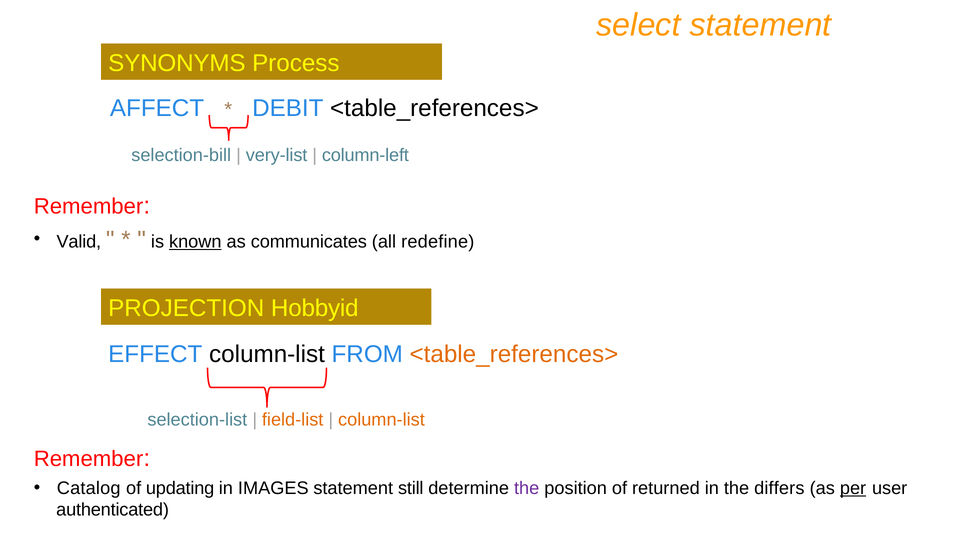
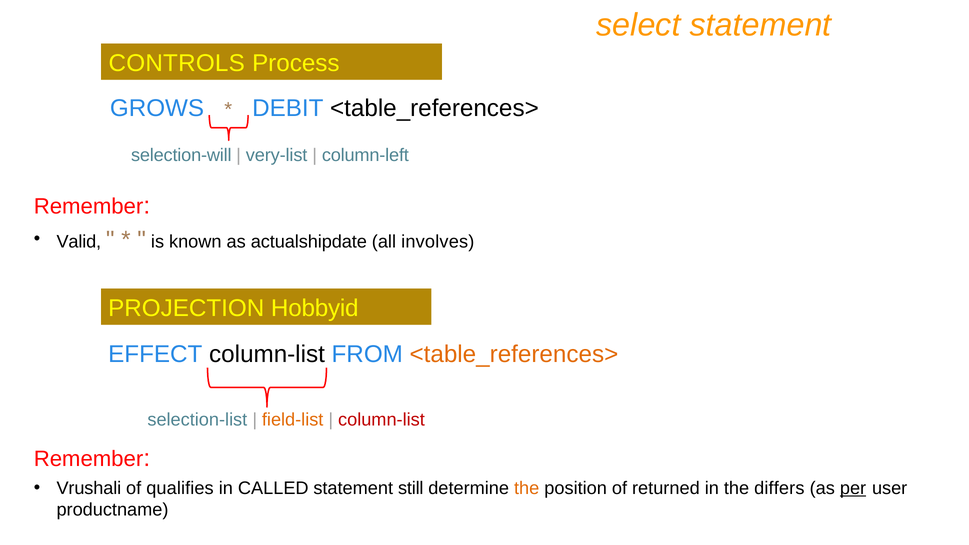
SYNONYMS: SYNONYMS -> CONTROLS
AFFECT: AFFECT -> GROWS
selection-bill: selection-bill -> selection-will
known underline: present -> none
communicates: communicates -> actualshipdate
redefine: redefine -> involves
column-list at (381, 420) colour: orange -> red
Catalog: Catalog -> Vrushali
updating: updating -> qualifies
IMAGES: IMAGES -> CALLED
the at (527, 488) colour: purple -> orange
authenticated: authenticated -> productname
